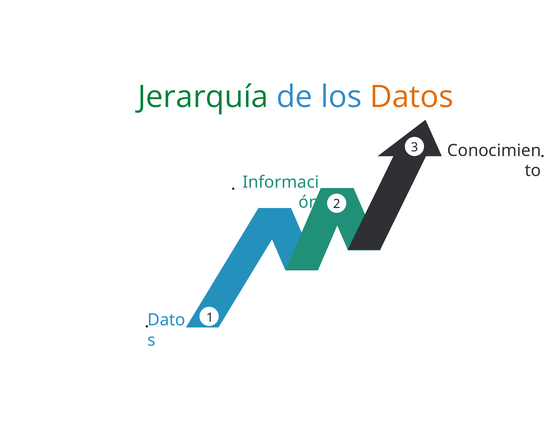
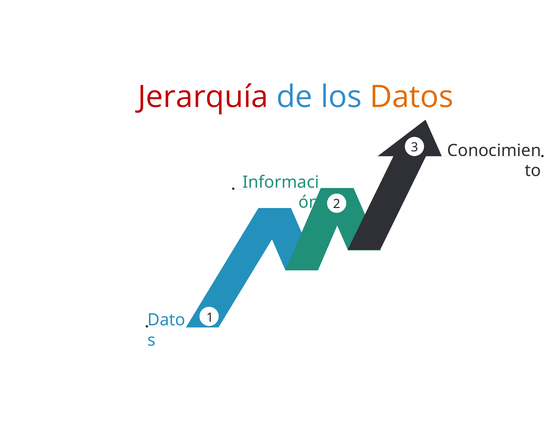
Jerarquía colour: green -> red
